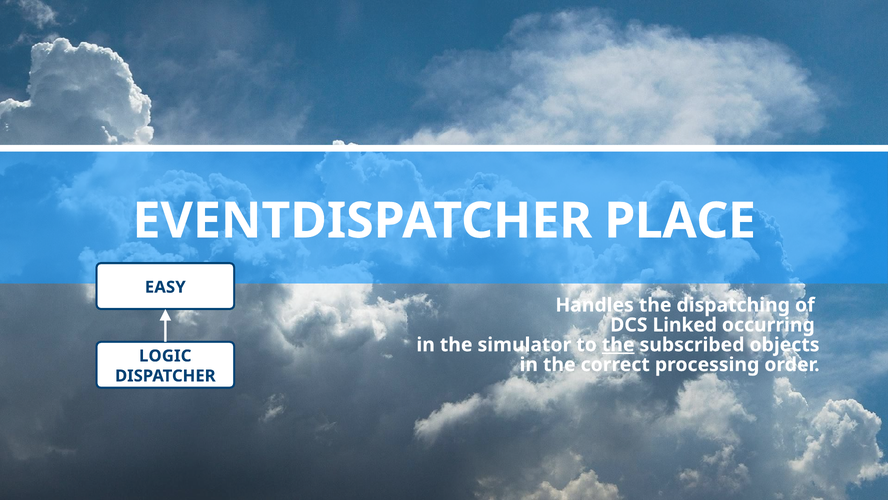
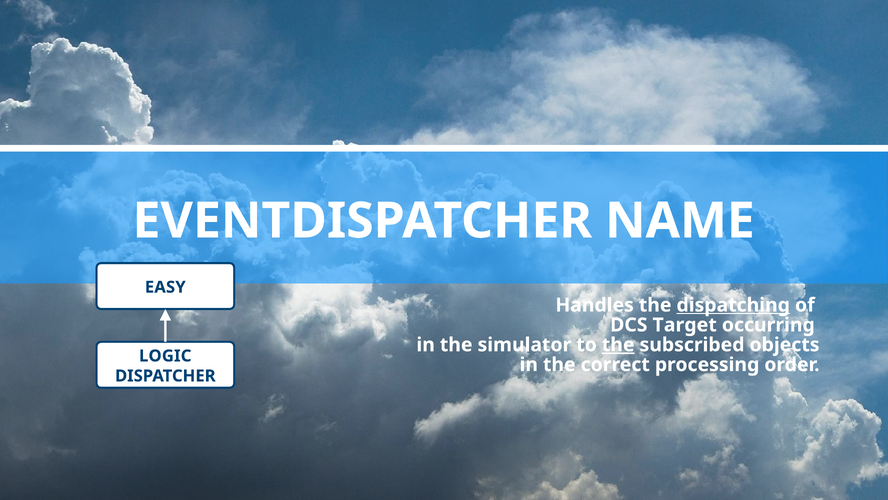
PLACE: PLACE -> NAME
dispatching underline: none -> present
Linked: Linked -> Target
